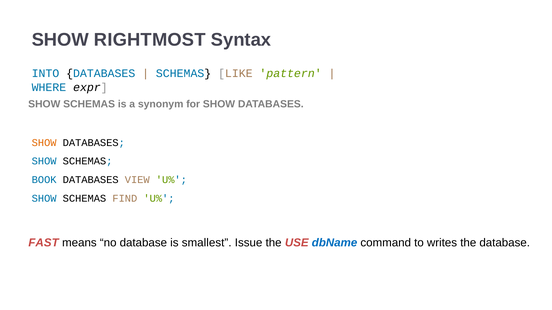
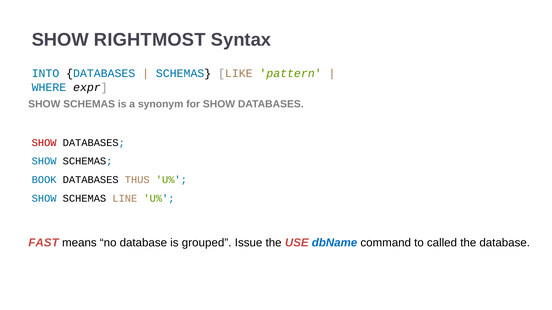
SHOW at (44, 143) colour: orange -> red
VIEW: VIEW -> THUS
FIND: FIND -> LINE
smallest: smallest -> grouped
writes: writes -> called
